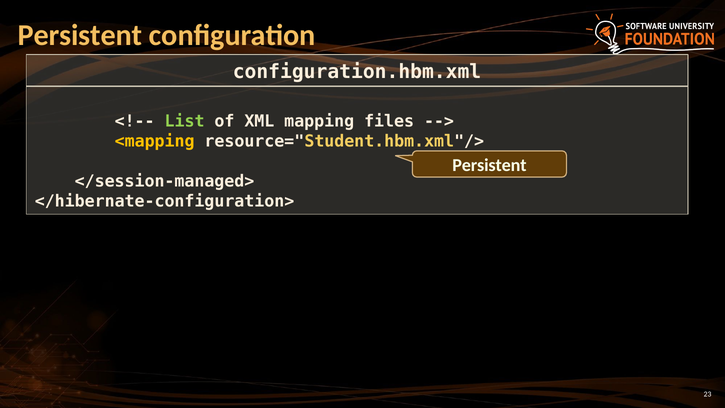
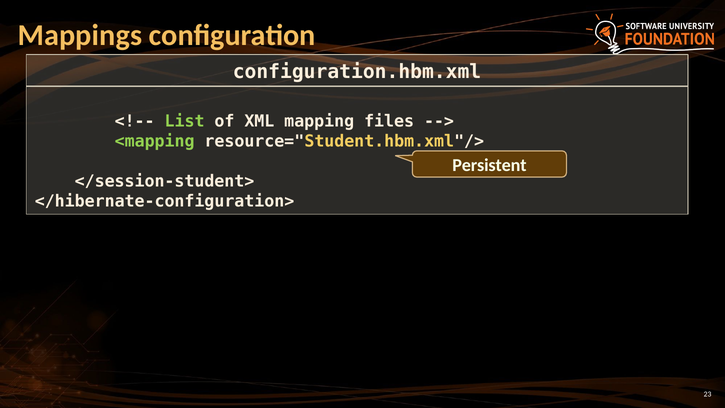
Persistent at (80, 35): Persistent -> Mappings
<mapping colour: yellow -> light green
</session-managed>: </session-managed> -> </session-student>
